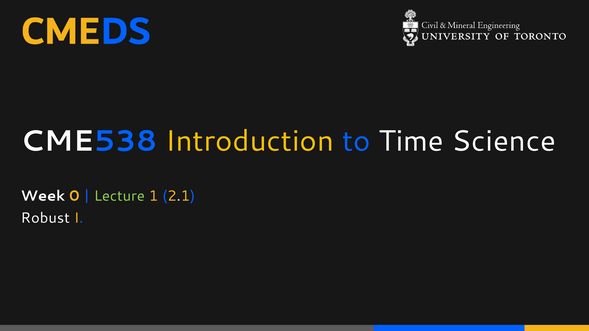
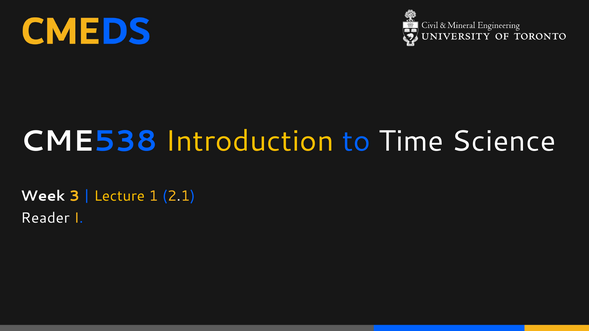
0: 0 -> 3
Lecture colour: light green -> yellow
Robust: Robust -> Reader
